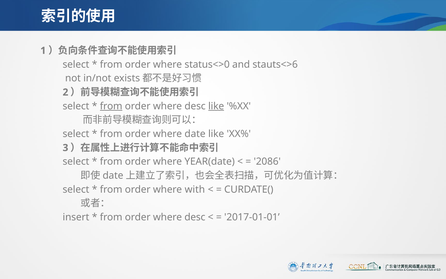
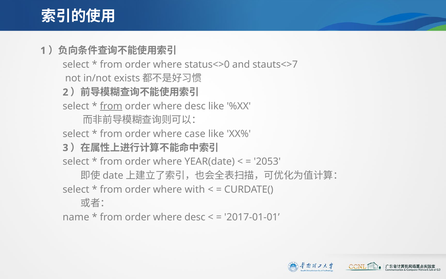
stauts<>6: stauts<>6 -> stauts<>7
like at (216, 106) underline: present -> none
date: date -> case
2086: 2086 -> 2053
insert: insert -> name
